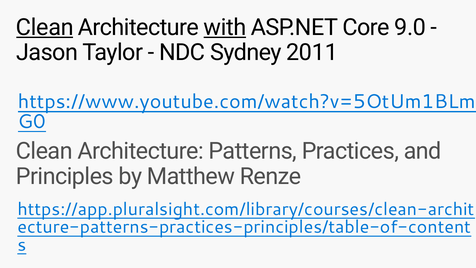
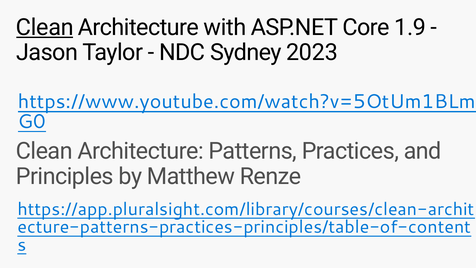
with underline: present -> none
9.0: 9.0 -> 1.9
2011: 2011 -> 2023
